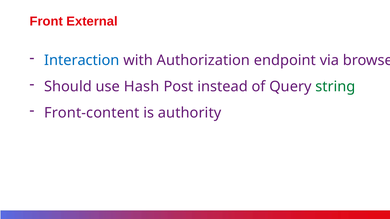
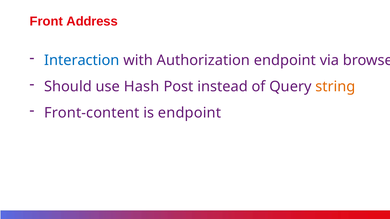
External: External -> Address
string colour: green -> orange
is authority: authority -> endpoint
